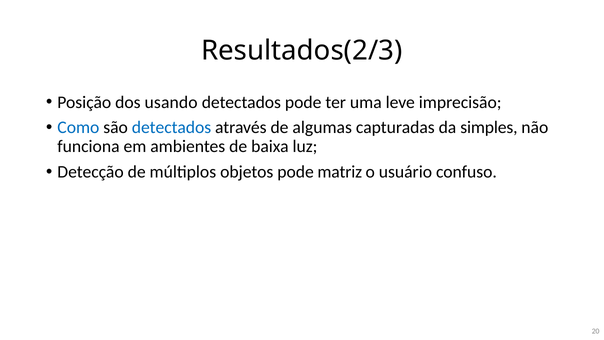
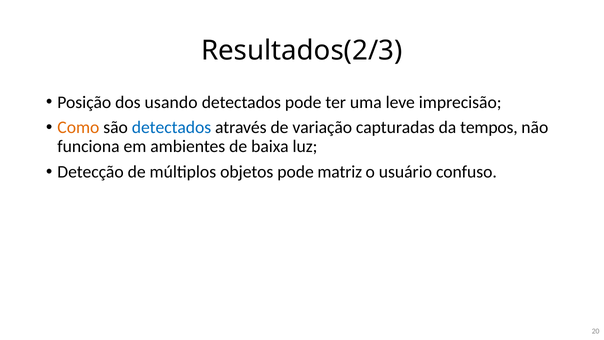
Como colour: blue -> orange
algumas: algumas -> variação
simples: simples -> tempos
